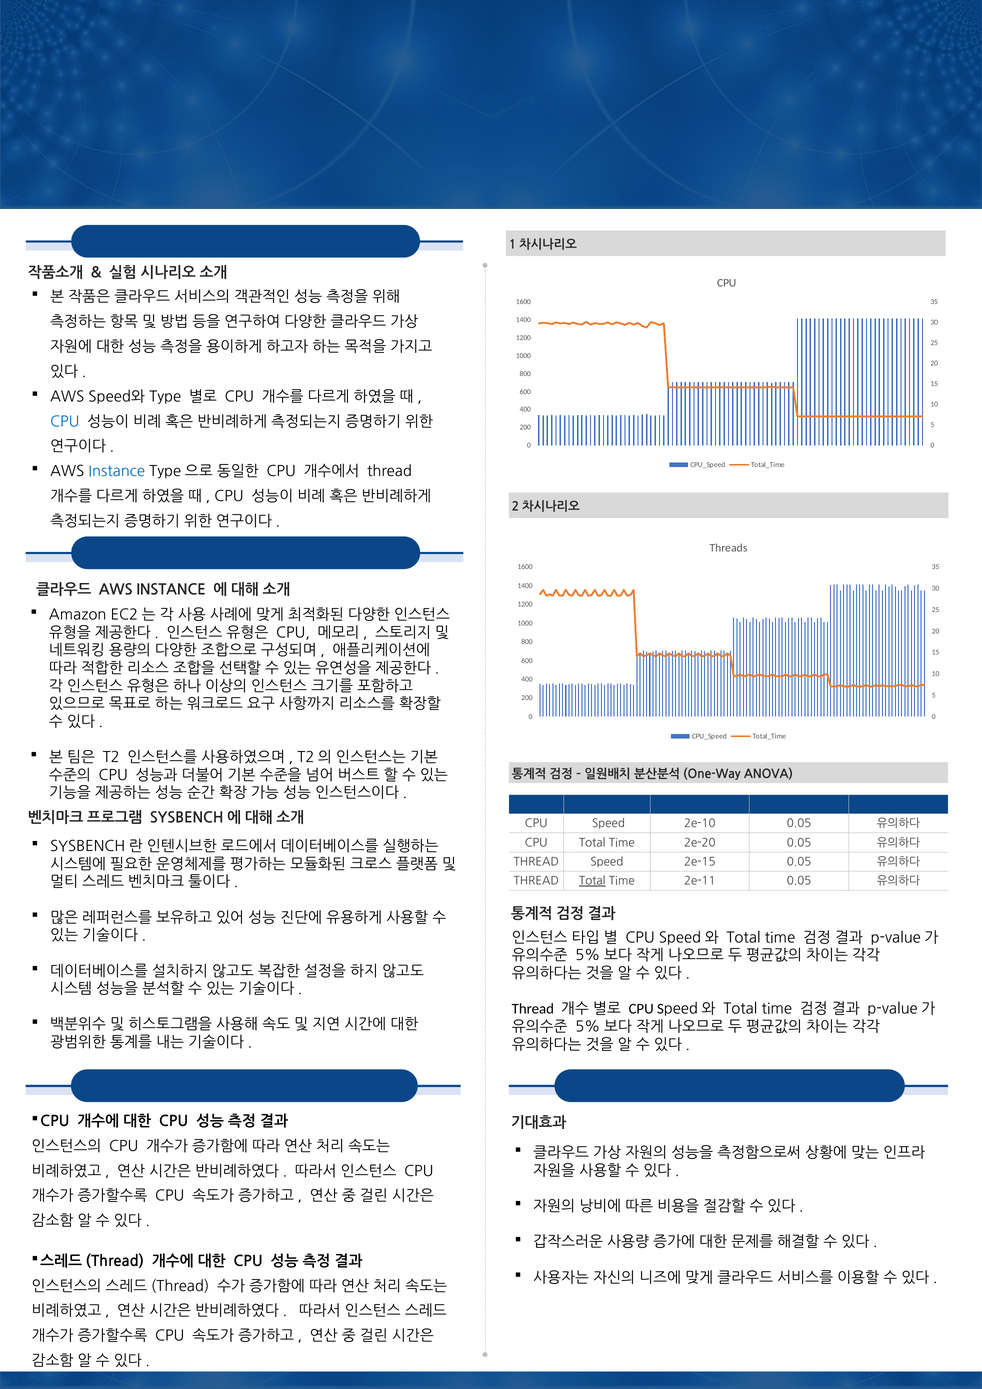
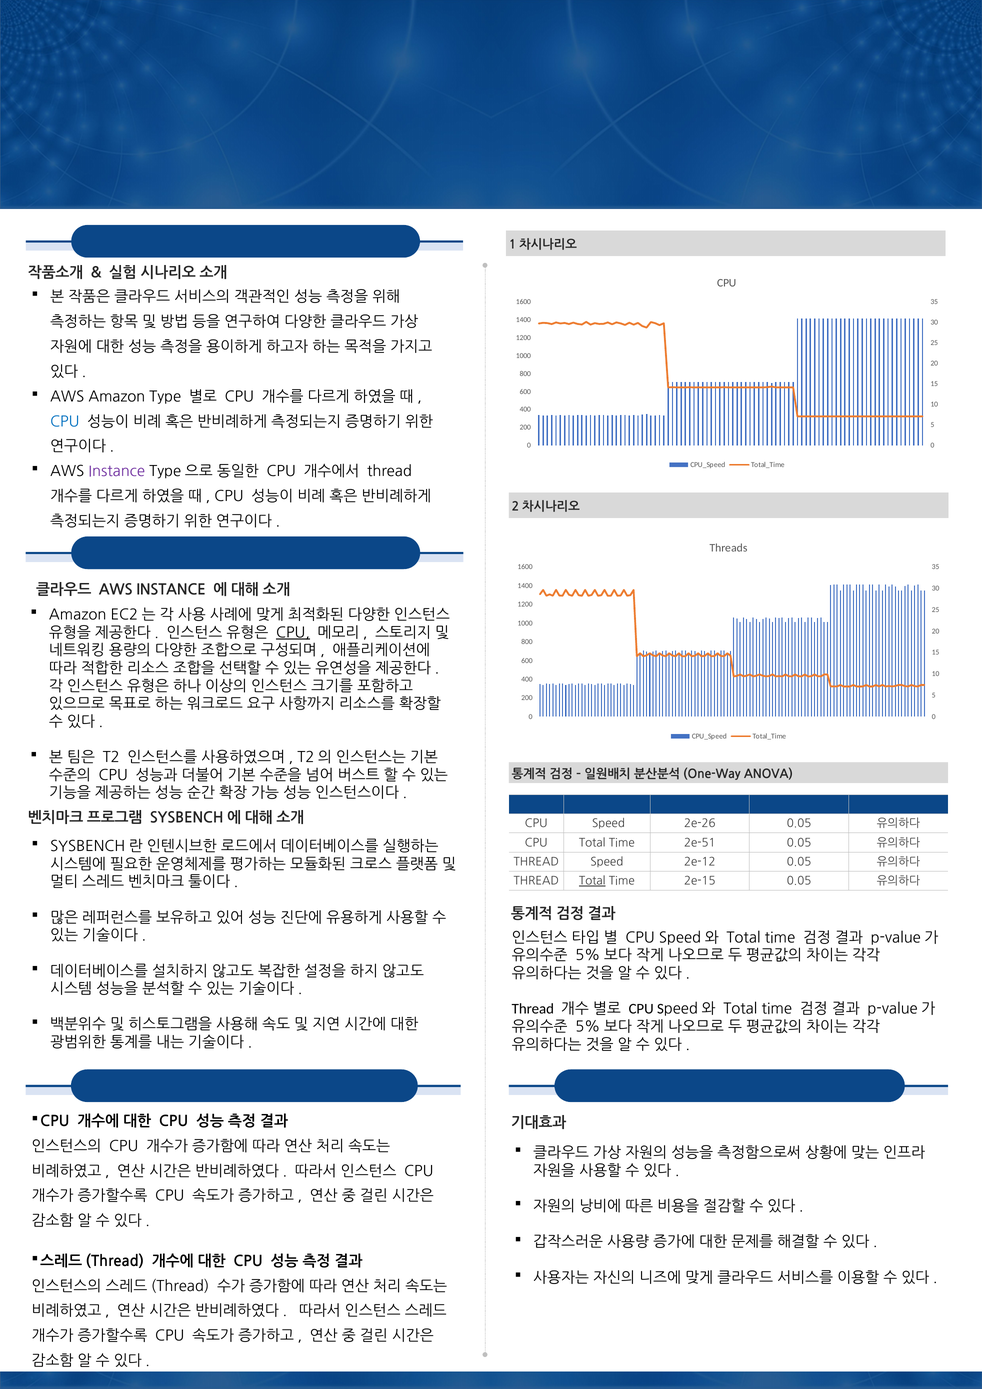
AWS Speed와: Speed와 -> Amazon
Instance at (117, 471) colour: blue -> purple
CPU at (293, 633) underline: none -> present
2e-10: 2e-10 -> 2e-26
2e-20: 2e-20 -> 2e-51
2e-15: 2e-15 -> 2e-12
2e-11: 2e-11 -> 2e-15
